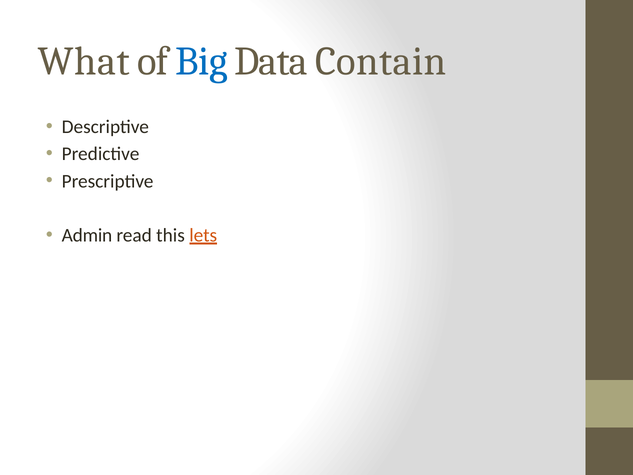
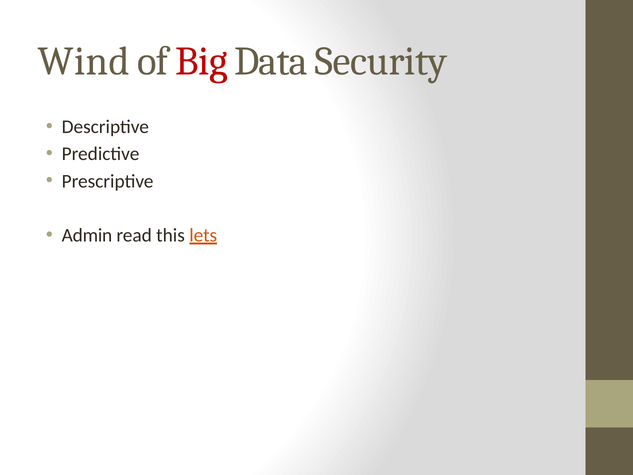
What: What -> Wind
Big colour: blue -> red
Contain: Contain -> Security
